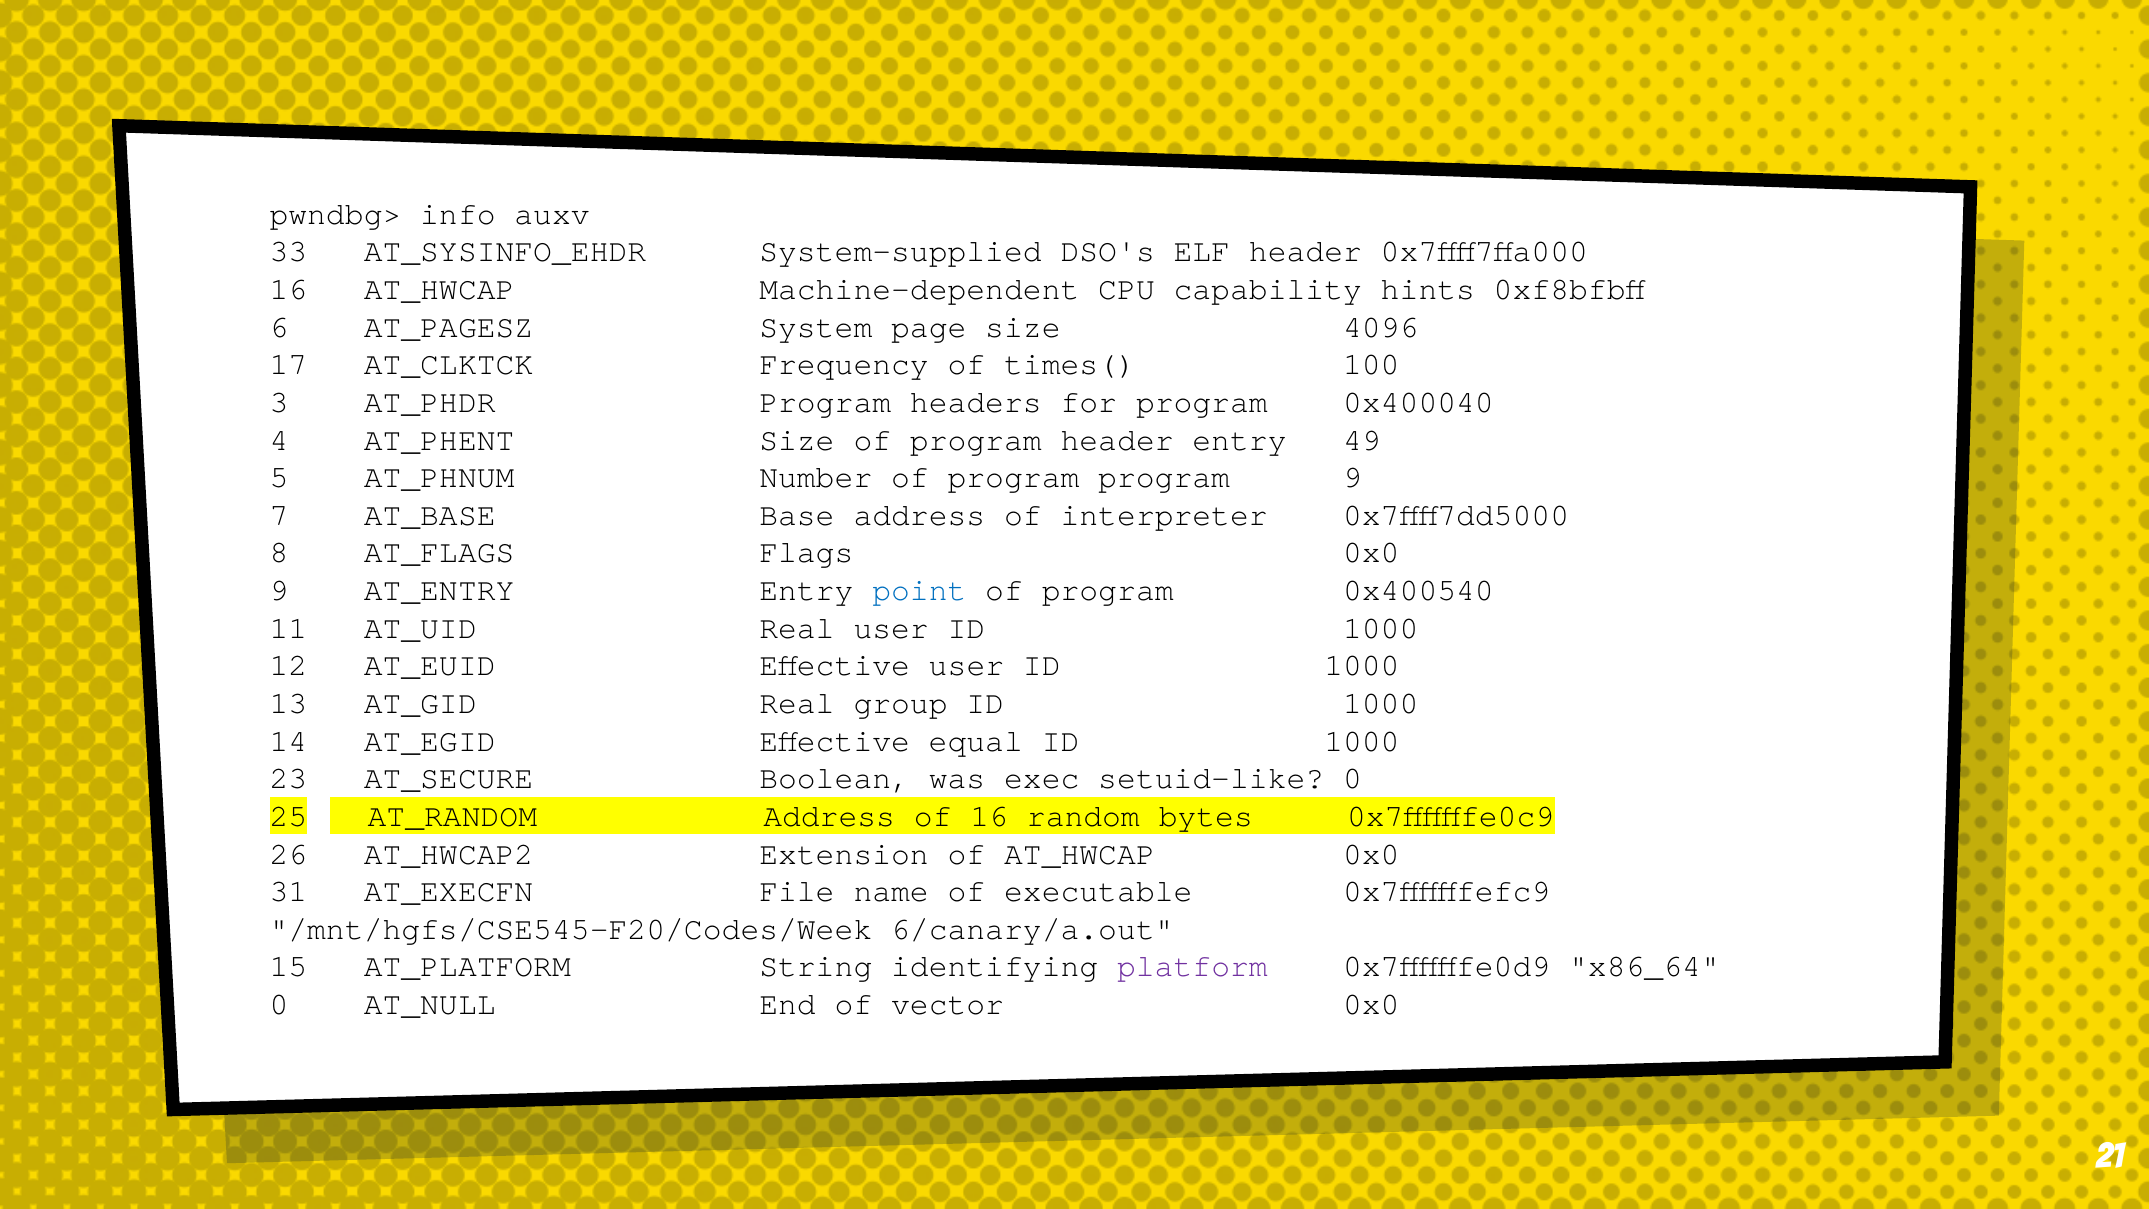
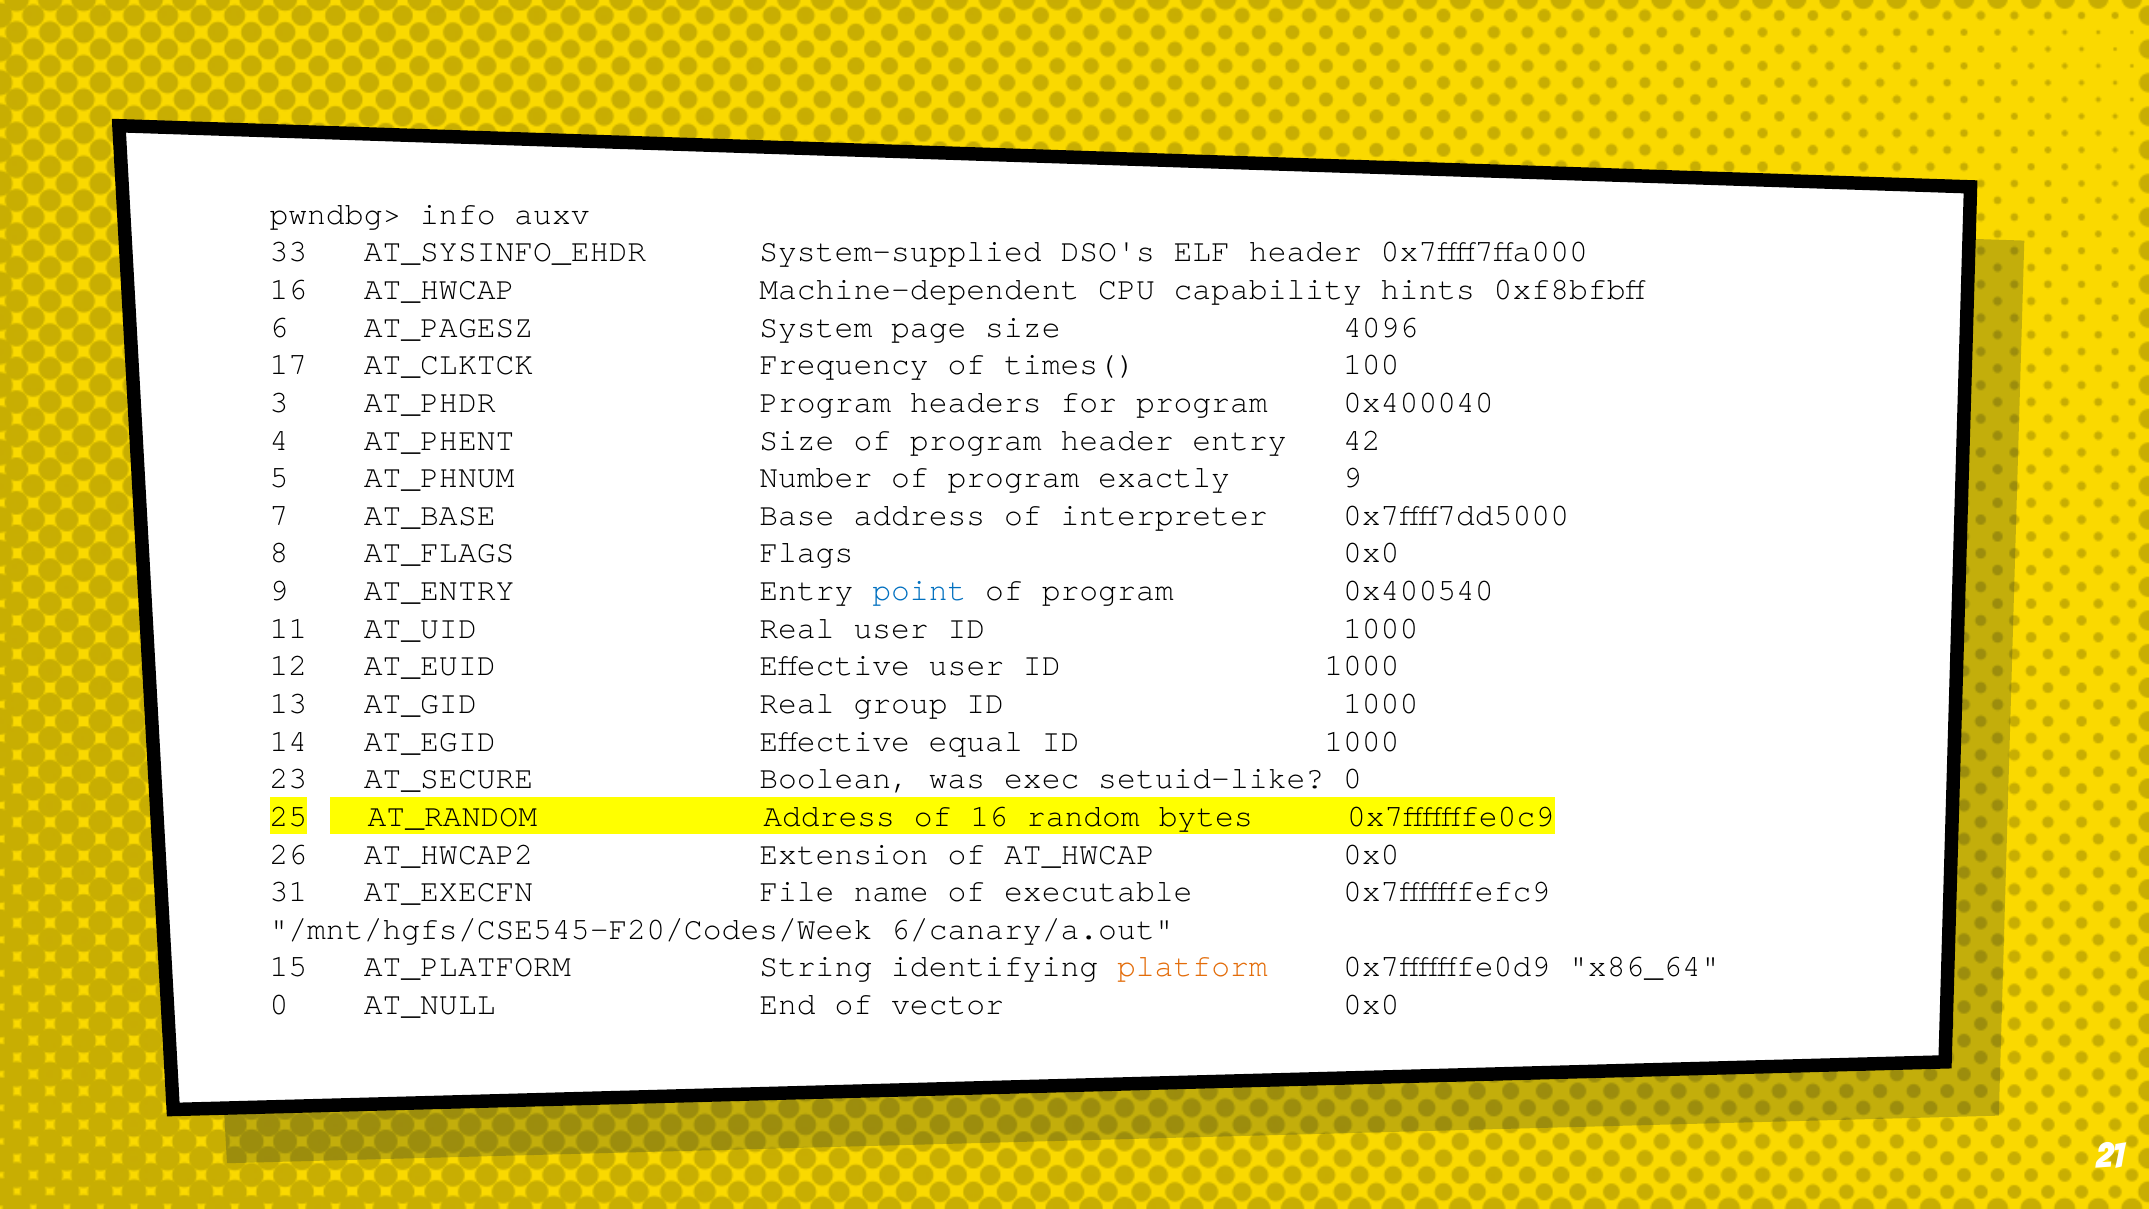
49: 49 -> 42
program program: program -> exactly
platform colour: purple -> orange
